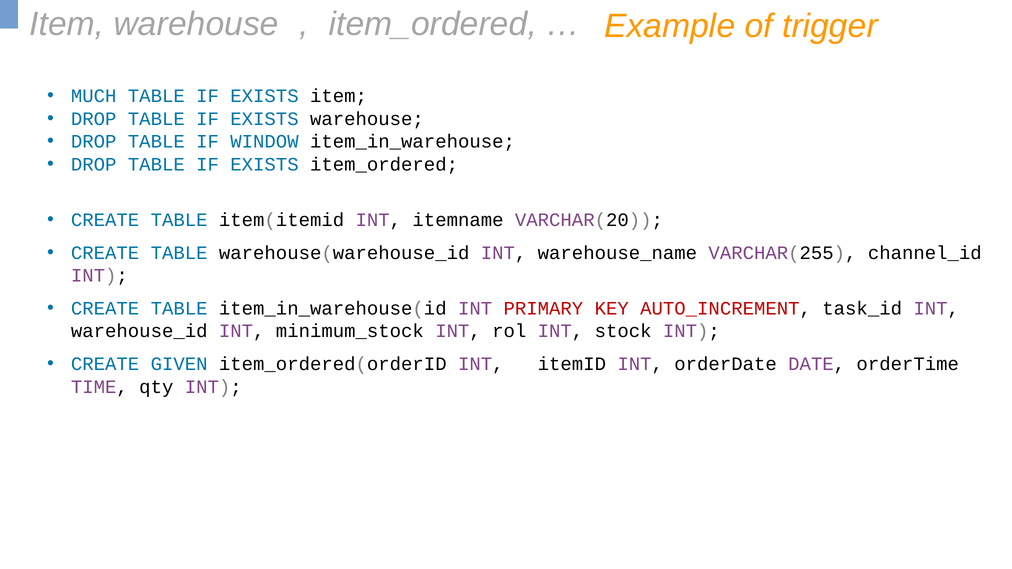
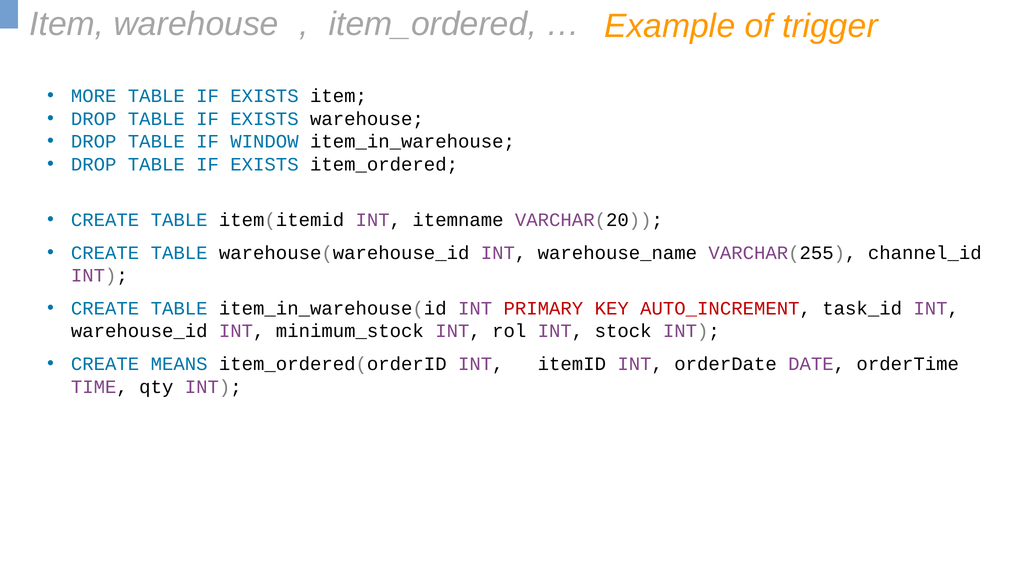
MUCH: MUCH -> MORE
GIVEN: GIVEN -> MEANS
